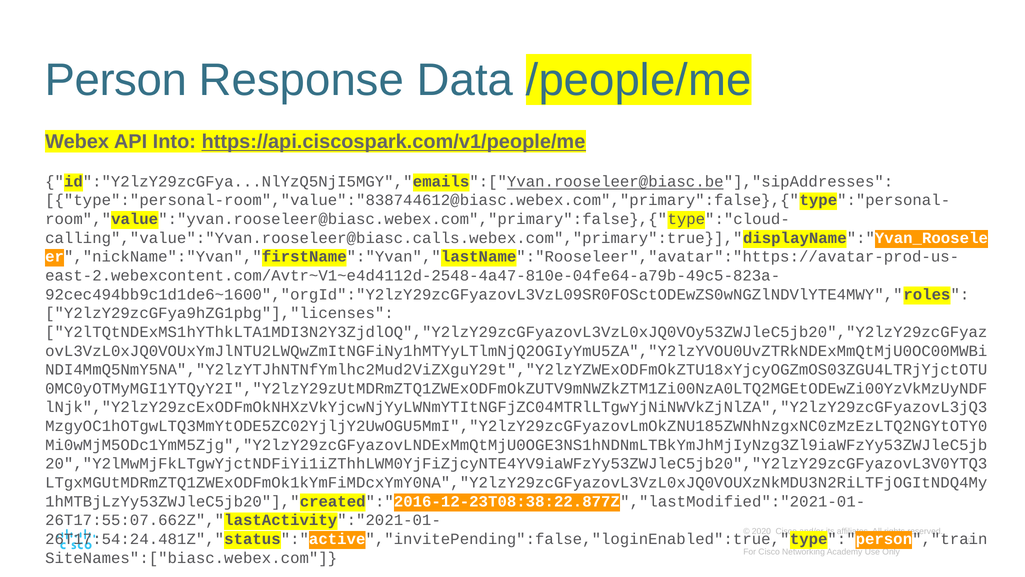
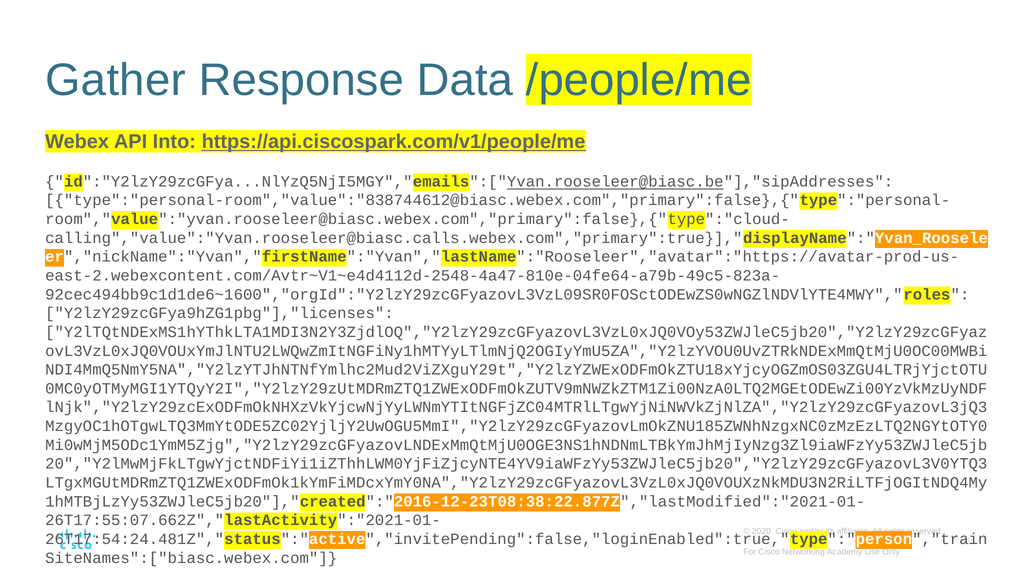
Person: Person -> Gather
